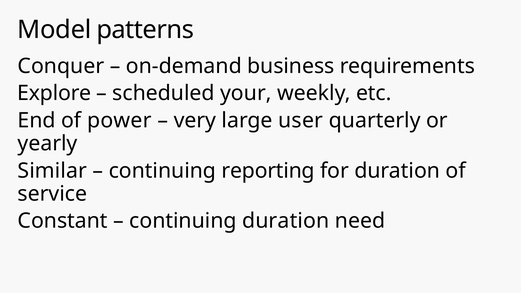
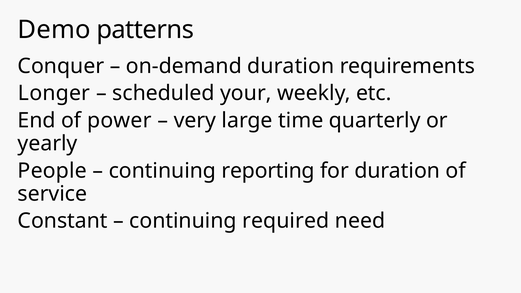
Model: Model -> Demo
on-demand business: business -> duration
Explore: Explore -> Longer
user: user -> time
Similar: Similar -> People
continuing duration: duration -> required
